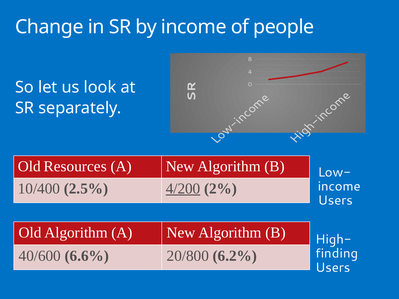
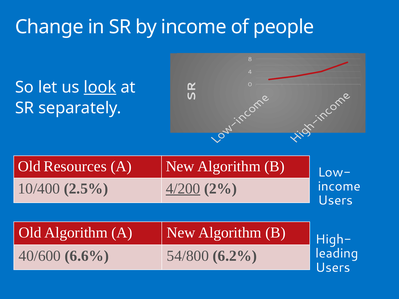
look underline: none -> present
finding: finding -> leading
20/800: 20/800 -> 54/800
